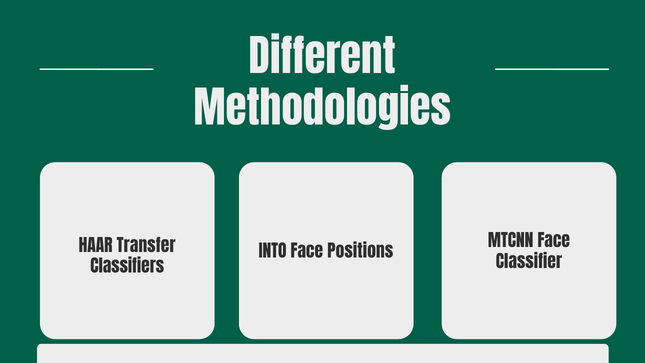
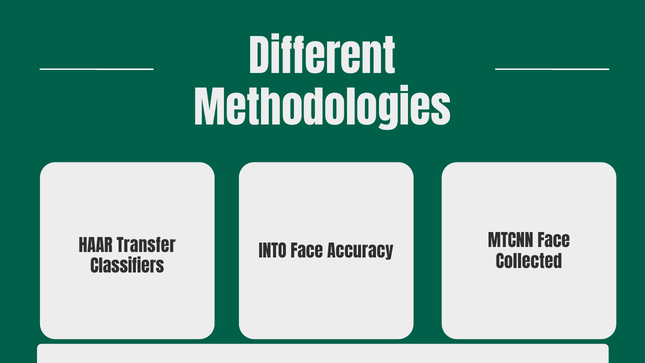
Positions: Positions -> Accuracy
Classifier: Classifier -> Collected
